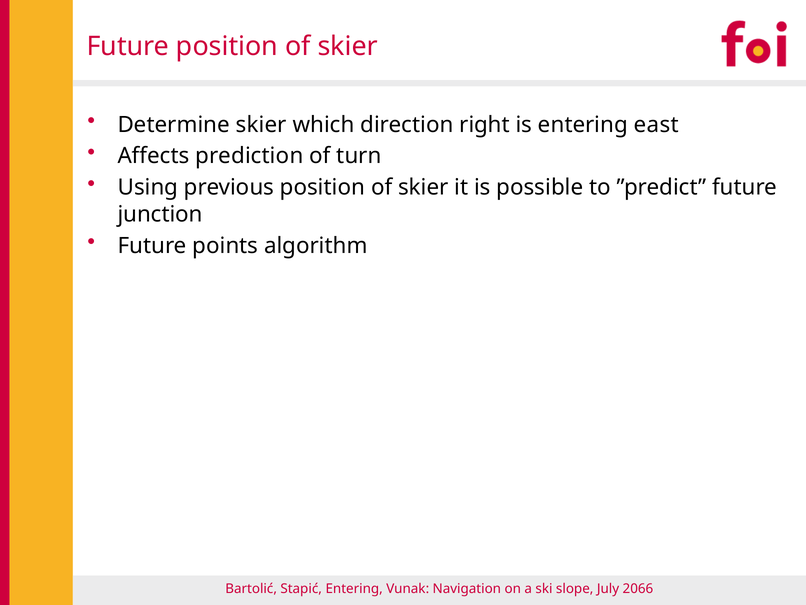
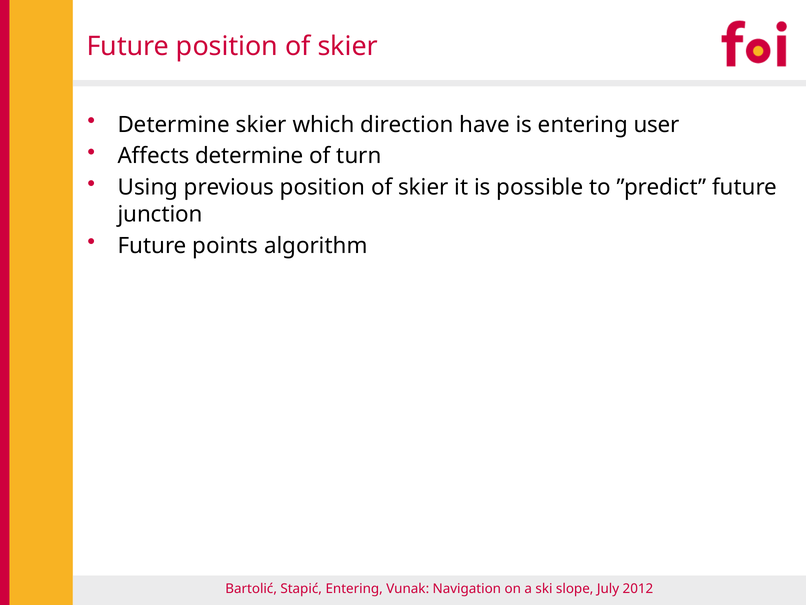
right: right -> have
east: east -> user
Affects prediction: prediction -> determine
2066: 2066 -> 2012
